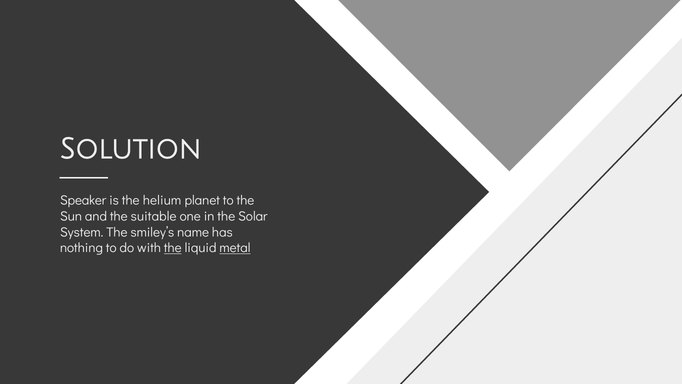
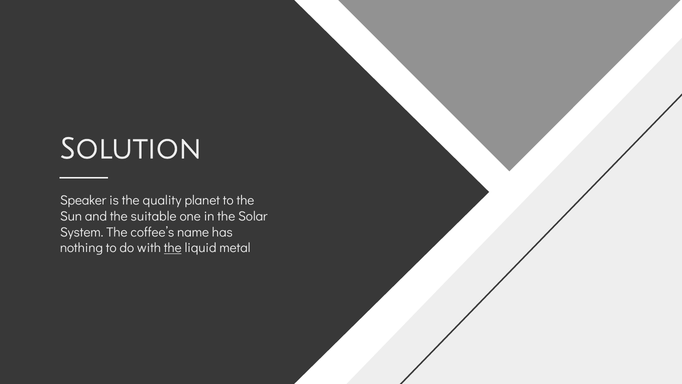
helium: helium -> quality
smiley’s: smiley’s -> coffee’s
metal underline: present -> none
